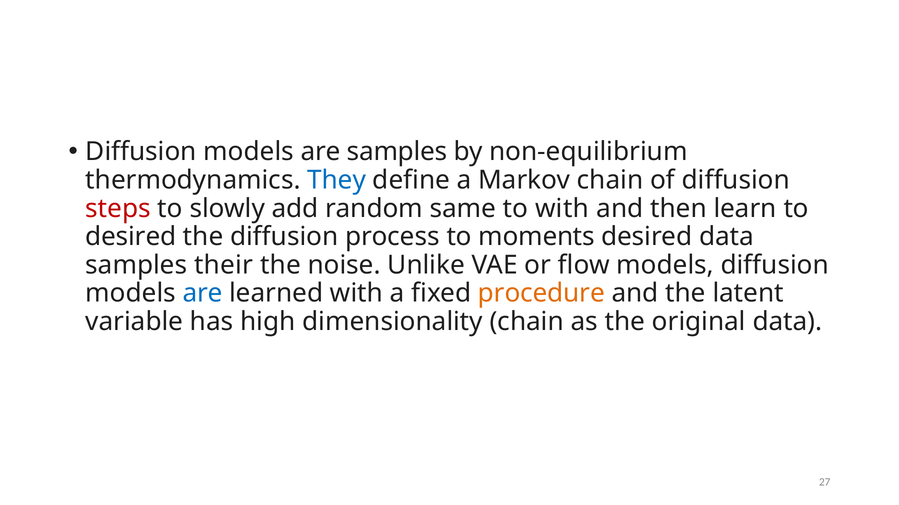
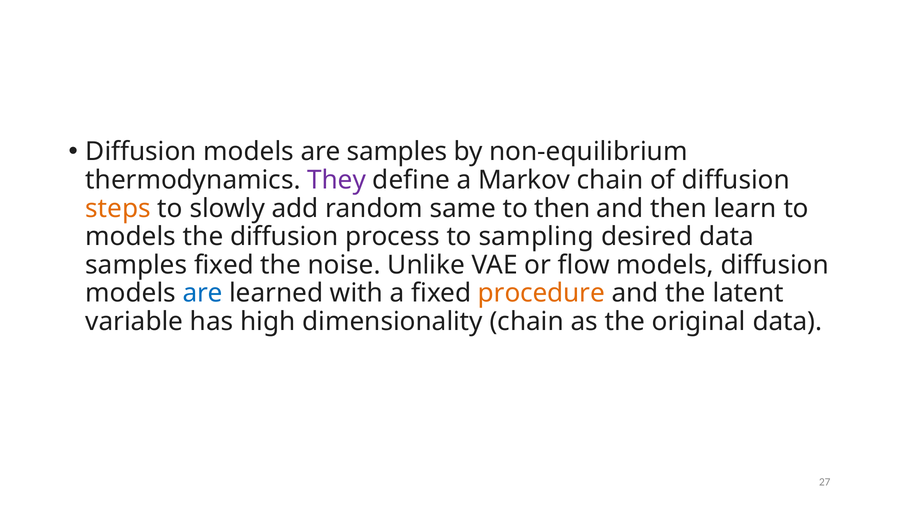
They colour: blue -> purple
steps colour: red -> orange
to with: with -> then
desired at (131, 237): desired -> models
moments: moments -> sampling
samples their: their -> fixed
